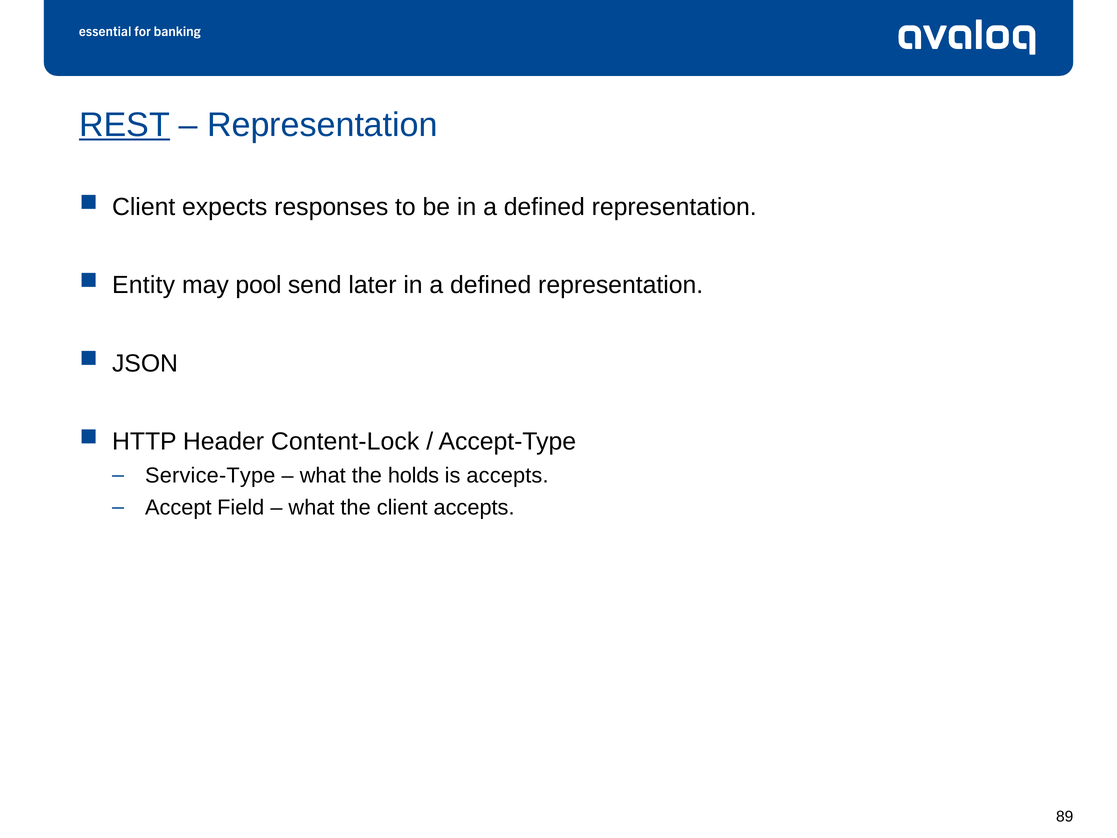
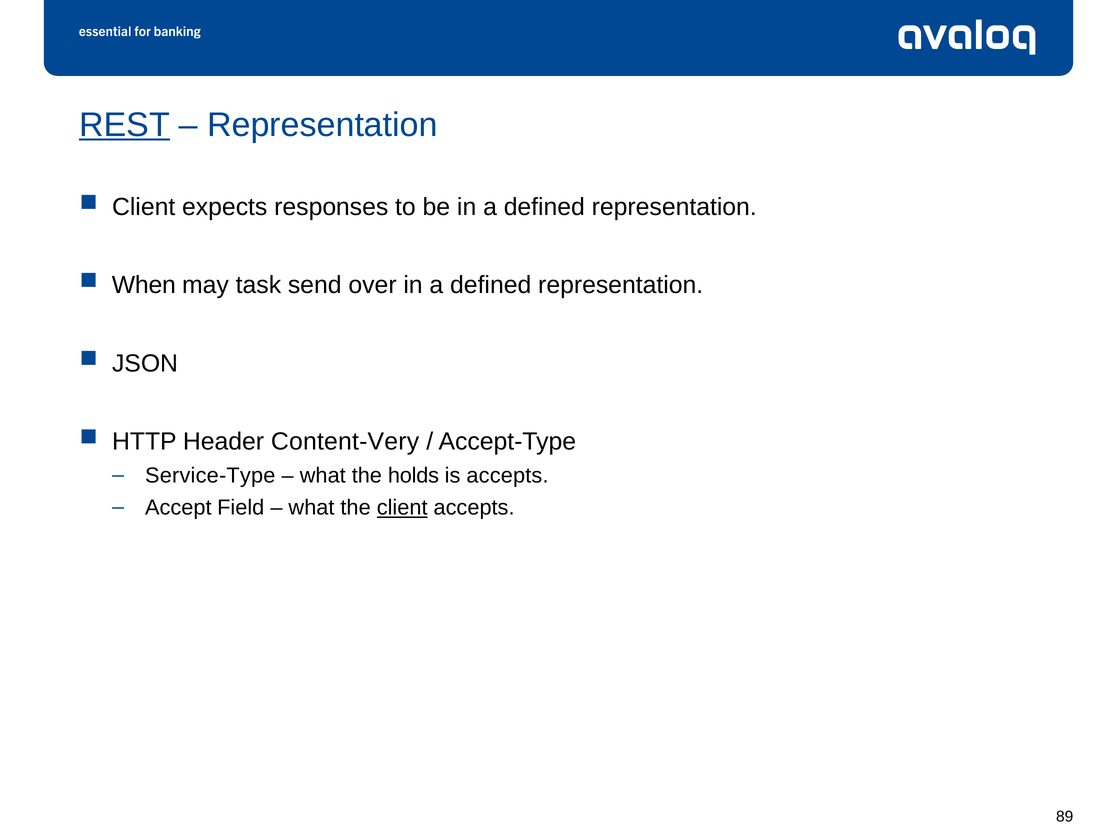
Entity: Entity -> When
pool: pool -> task
later: later -> over
Content-Lock: Content-Lock -> Content-Very
client at (402, 508) underline: none -> present
